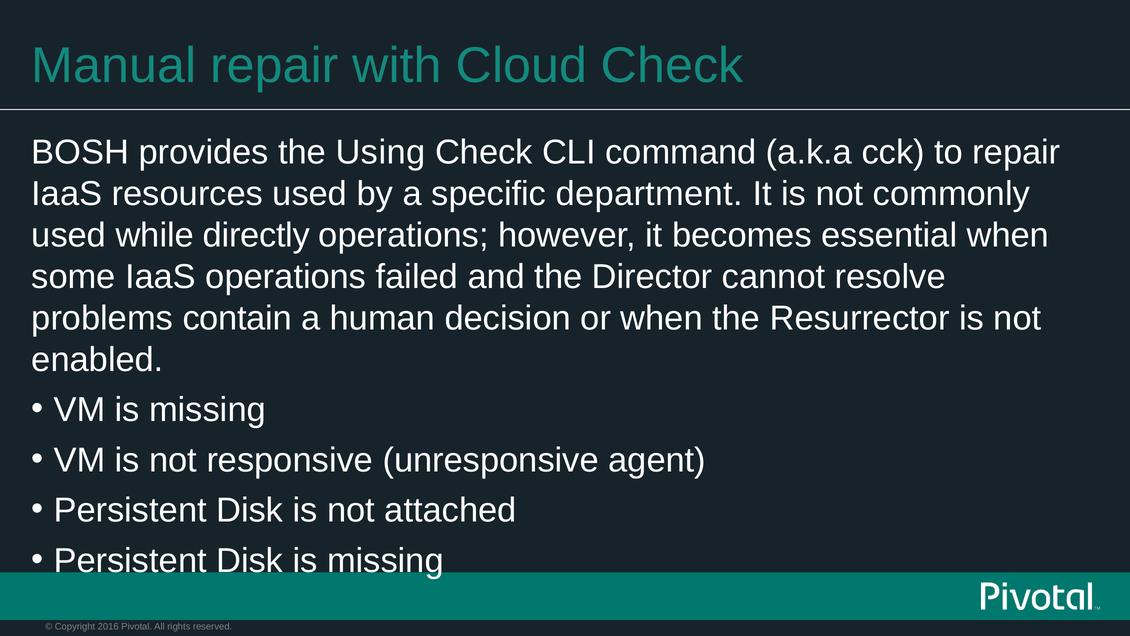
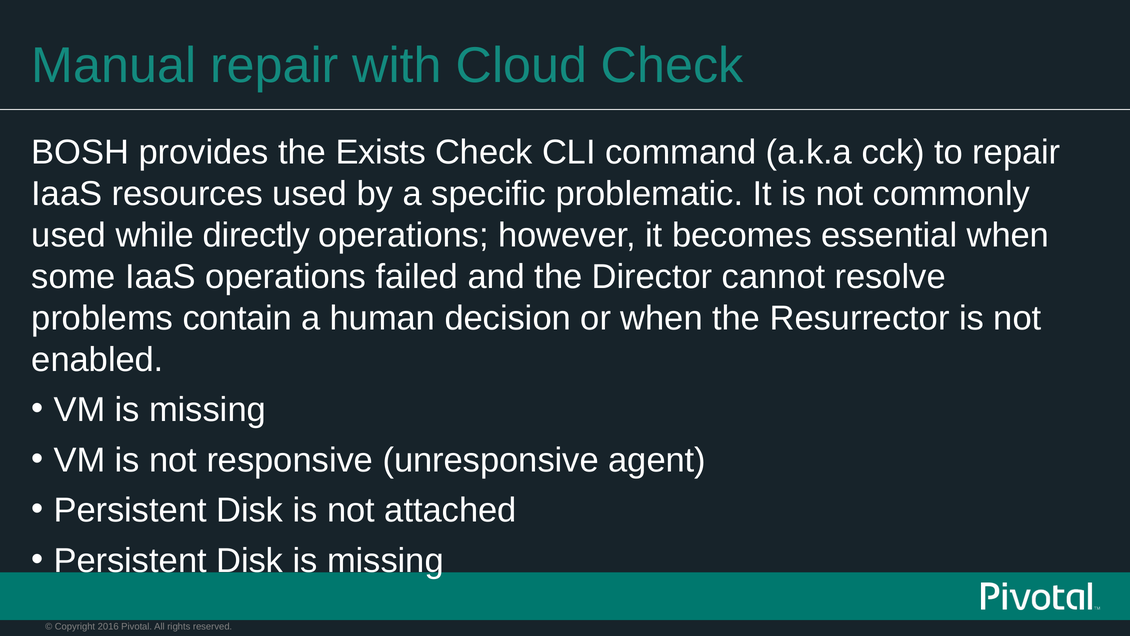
Using: Using -> Exists
department: department -> problematic
